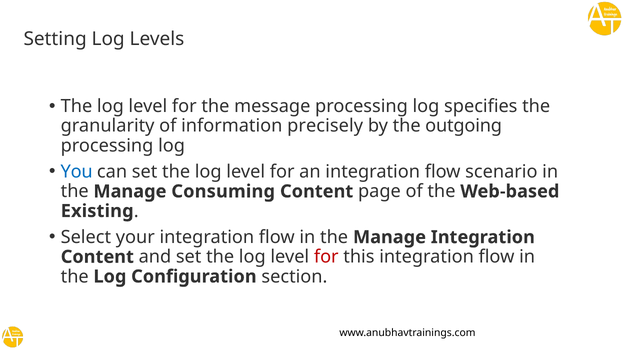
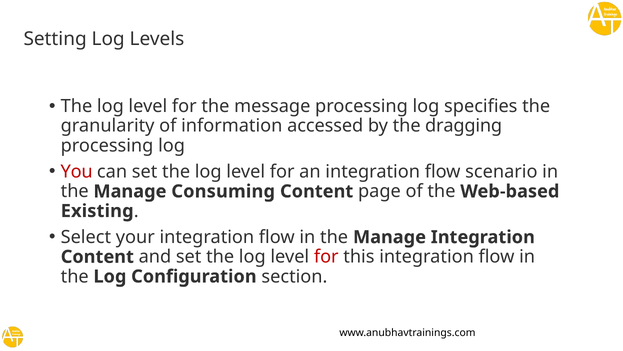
precisely: precisely -> accessed
outgoing: outgoing -> dragging
You colour: blue -> red
